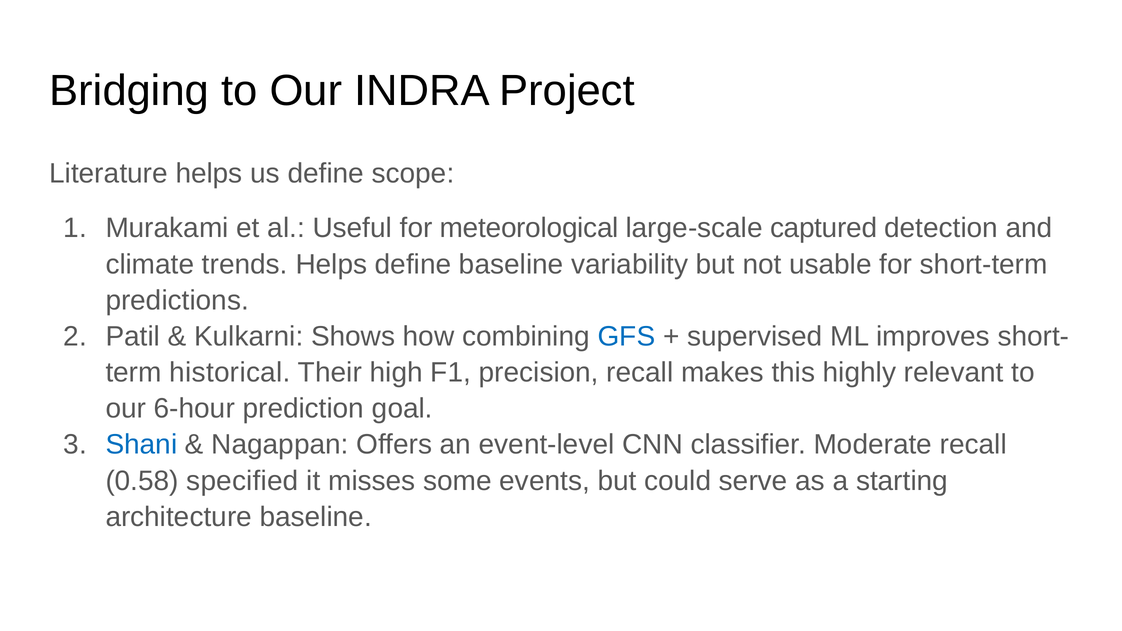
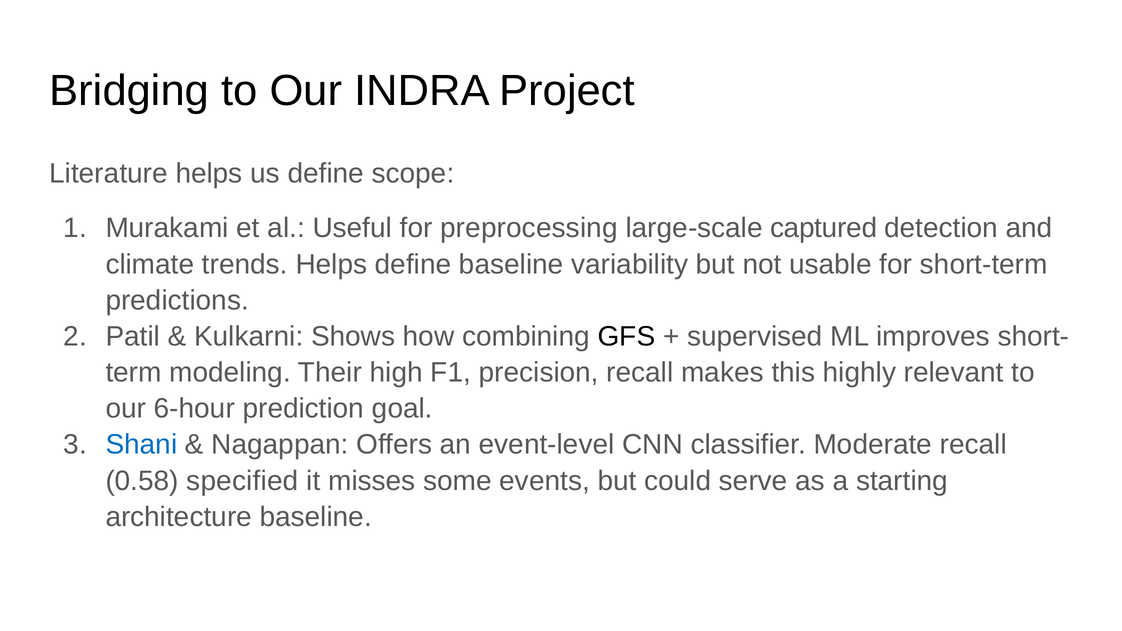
meteorological: meteorological -> preprocessing
GFS colour: blue -> black
historical: historical -> modeling
